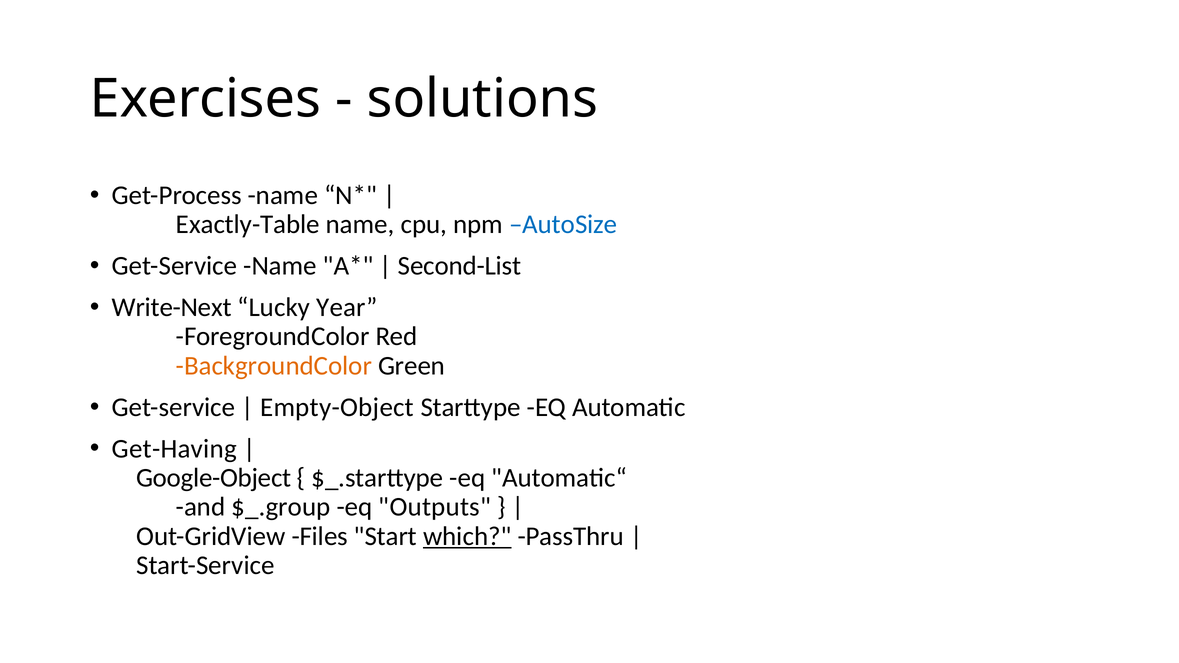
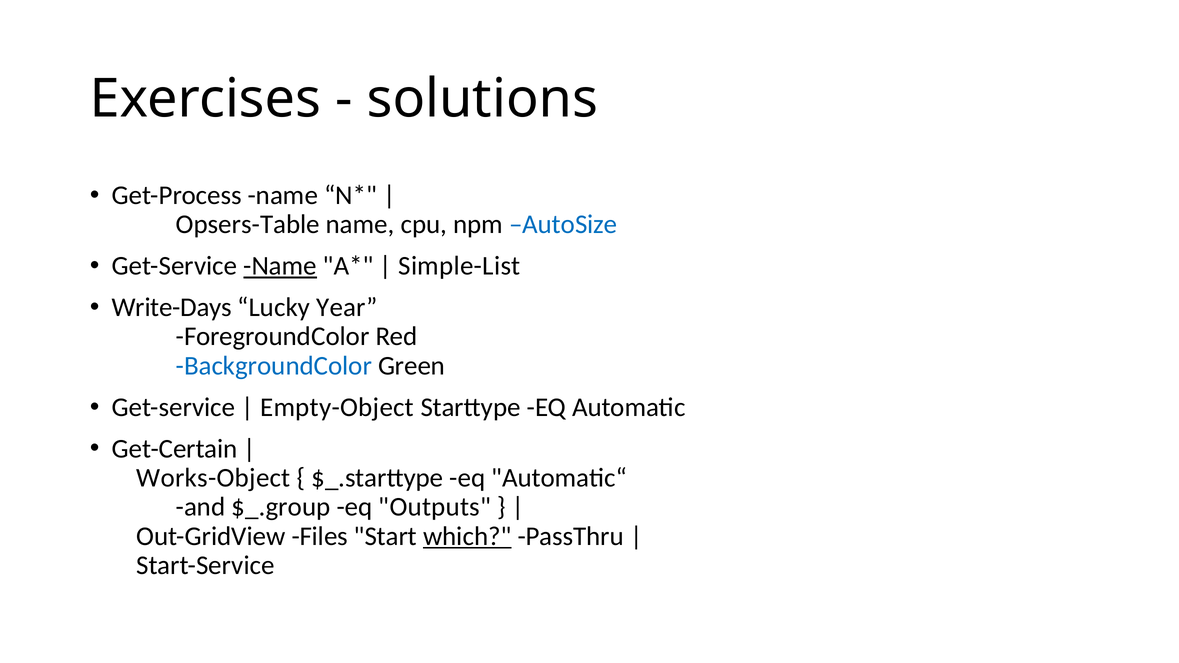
Exactly-Table: Exactly-Table -> Opsers-Table
Name at (280, 266) underline: none -> present
Second-List: Second-List -> Simple-List
Write-Next: Write-Next -> Write-Days
BackgroundColor colour: orange -> blue
Get-Having: Get-Having -> Get-Certain
Google-Object: Google-Object -> Works-Object
